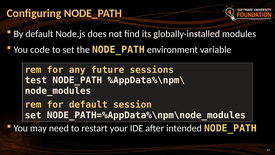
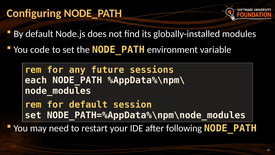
test: test -> each
intended: intended -> following
